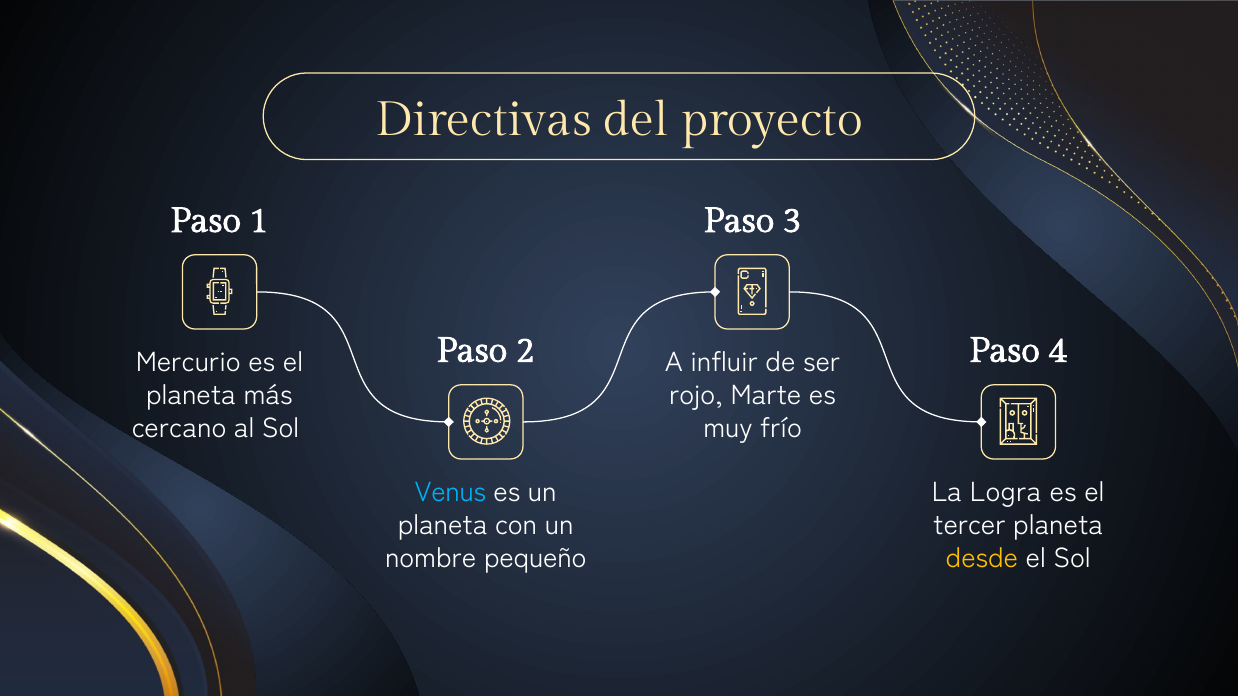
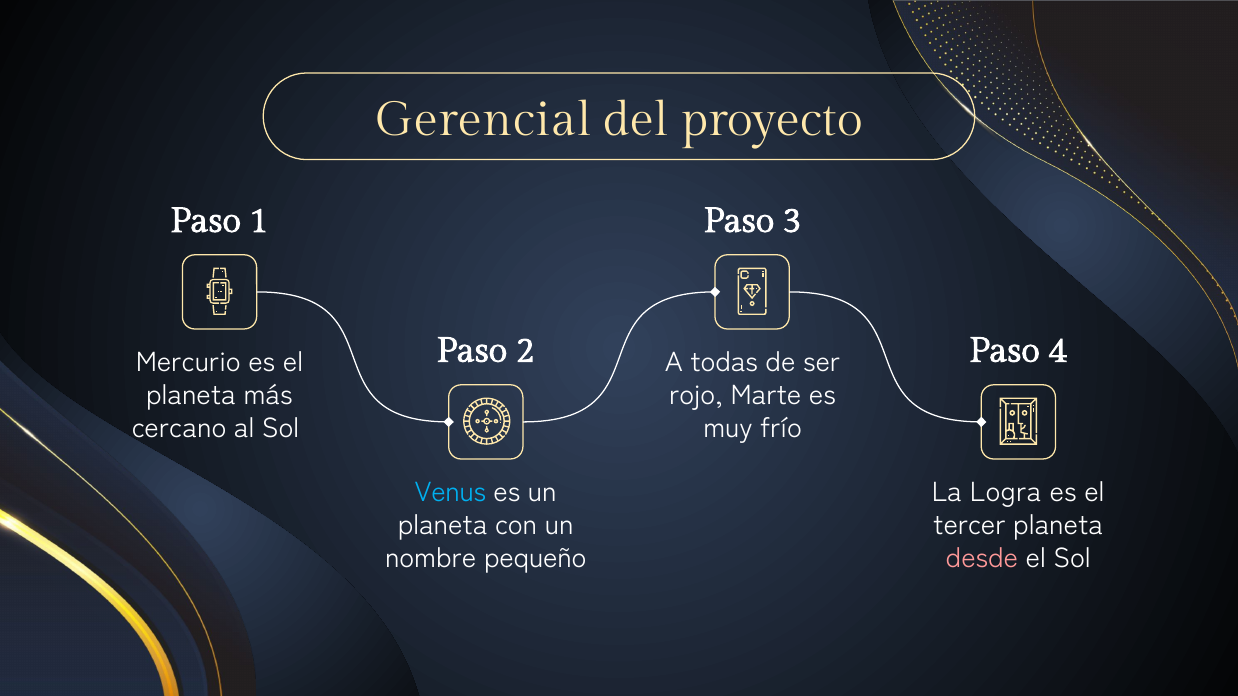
Directivas: Directivas -> Gerencial
influir: influir -> todas
desde colour: yellow -> pink
